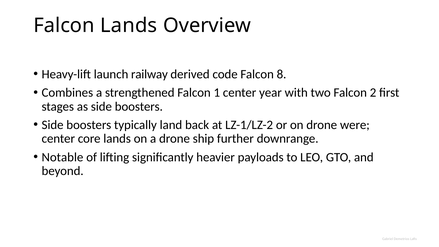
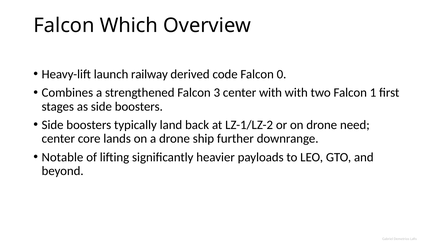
Falcon Lands: Lands -> Which
8: 8 -> 0
1: 1 -> 3
center year: year -> with
2: 2 -> 1
were: were -> need
